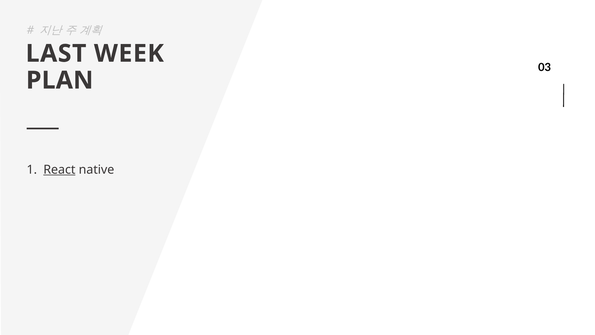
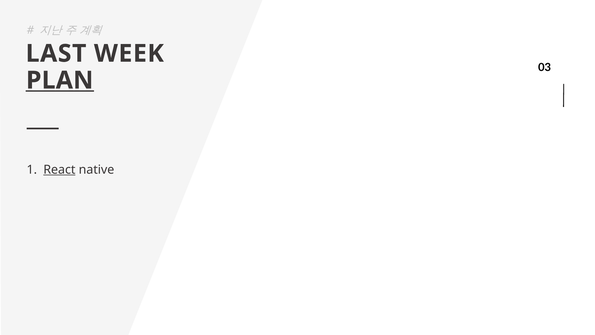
PLAN underline: none -> present
